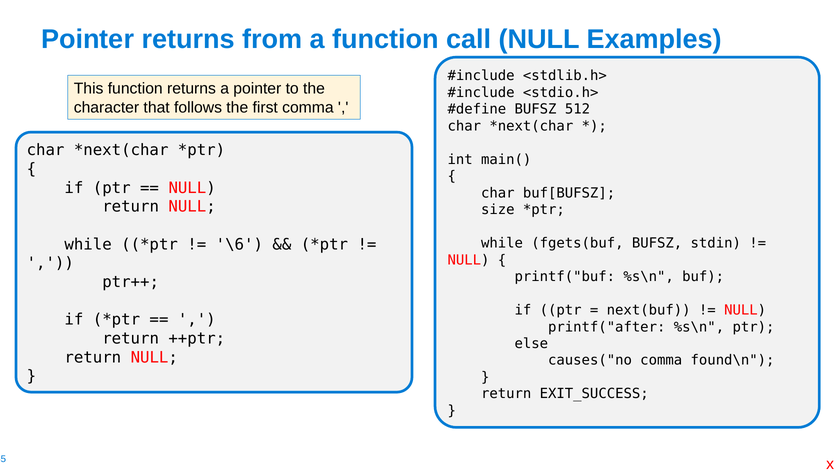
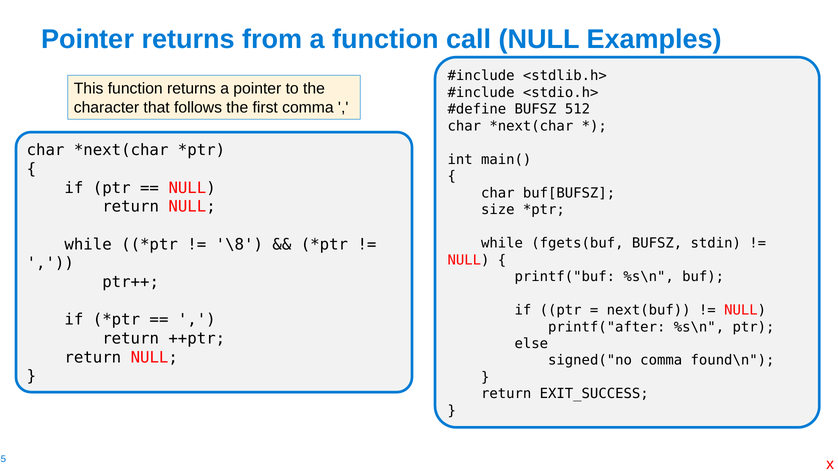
\6: \6 -> \8
causes("no: causes("no -> signed("no
